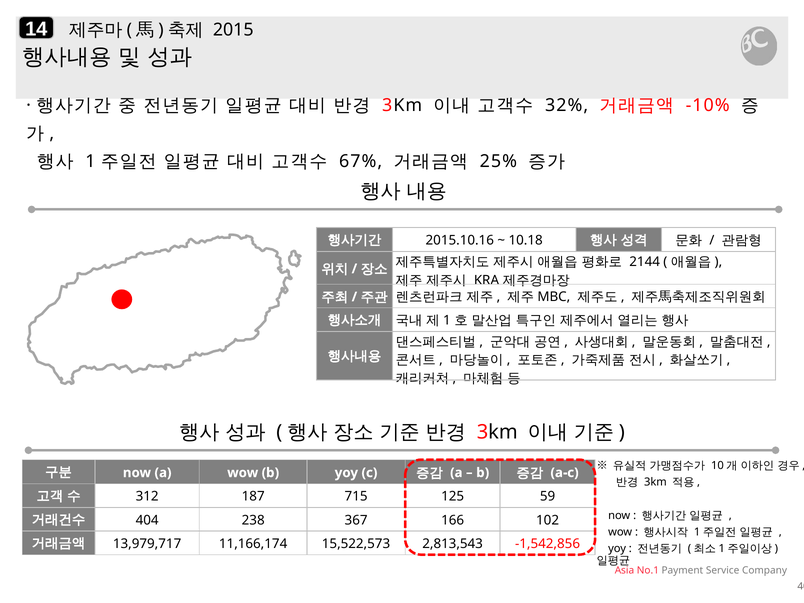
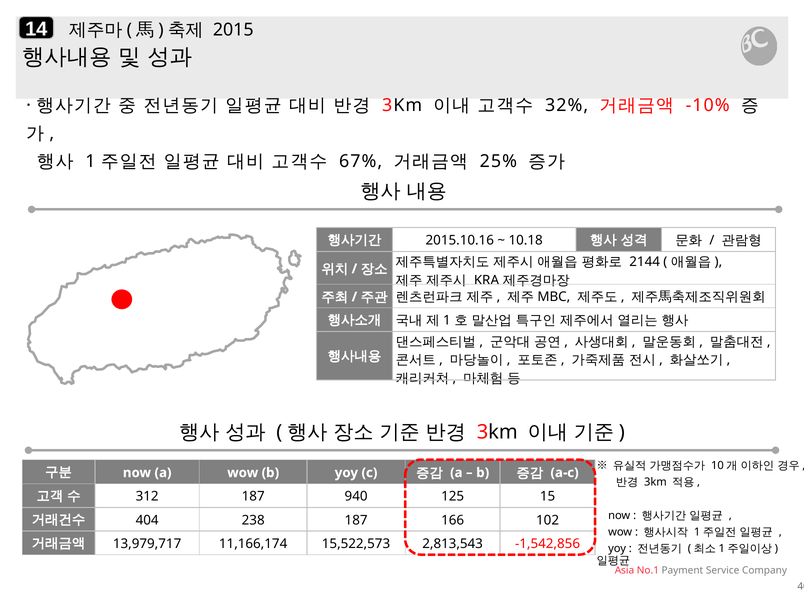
715: 715 -> 940
59: 59 -> 15
238 367: 367 -> 187
